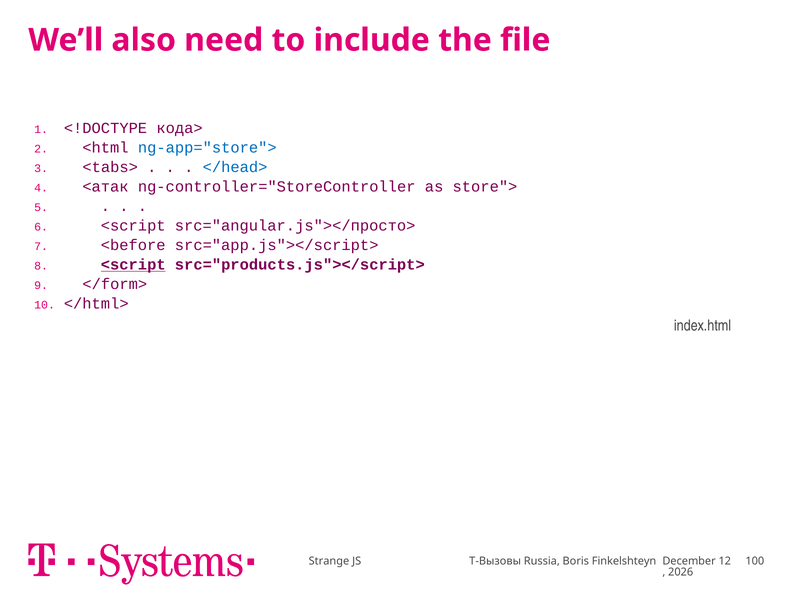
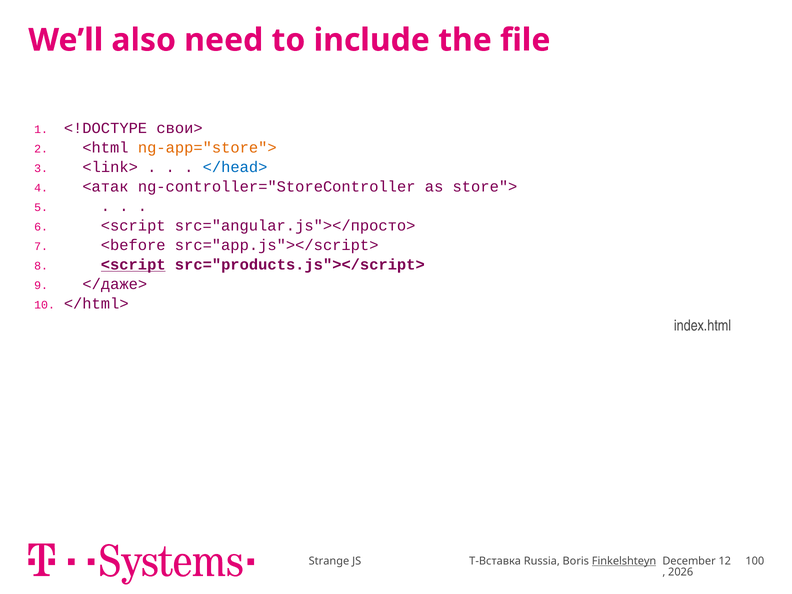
кода>: кода> -> свои>
ng-app="store"> colour: blue -> orange
<tabs>: <tabs> -> <link>
</form>: </form> -> </даже>
T-Вызовы: T-Вызовы -> T-Вставка
Finkelshteyn underline: none -> present
